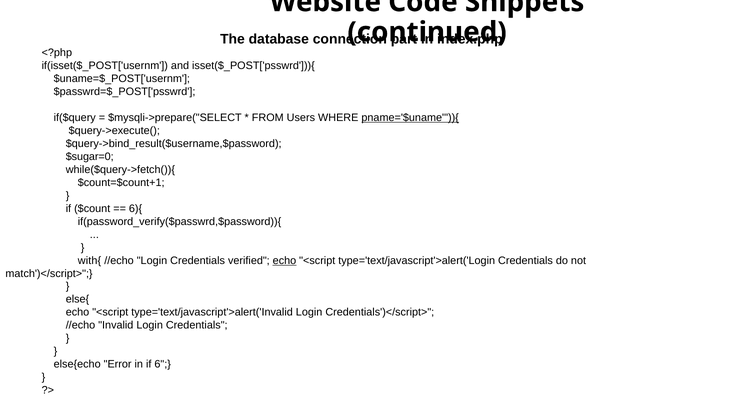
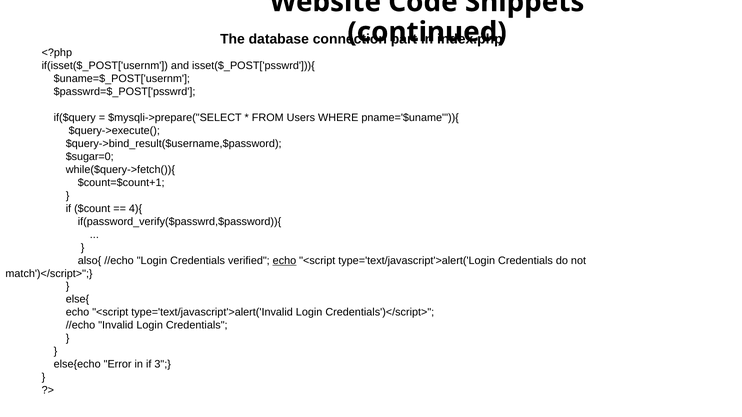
pname='$uname'")){ underline: present -> none
6){: 6){ -> 4){
with{: with{ -> also{
6: 6 -> 3
